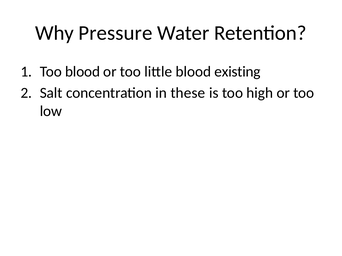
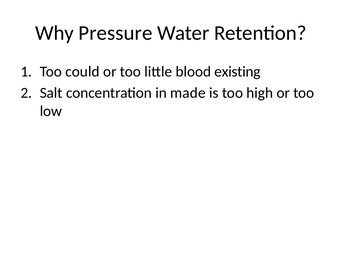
Too blood: blood -> could
these: these -> made
